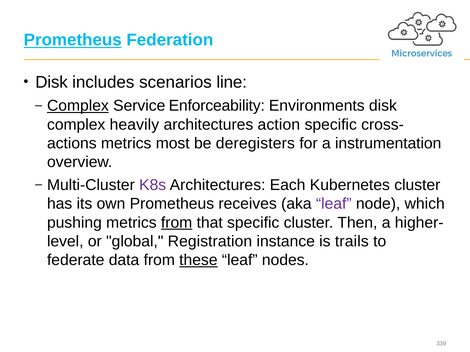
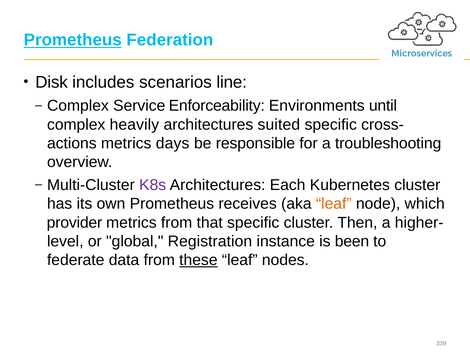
Complex at (78, 106) underline: present -> none
Environments disk: disk -> until
action: action -> suited
most: most -> days
deregisters: deregisters -> responsible
instrumentation: instrumentation -> troubleshooting
leaf at (334, 204) colour: purple -> orange
pushing: pushing -> provider
from at (177, 223) underline: present -> none
trails: trails -> been
